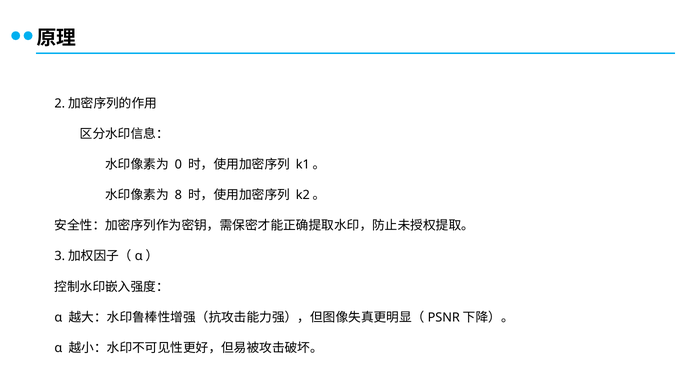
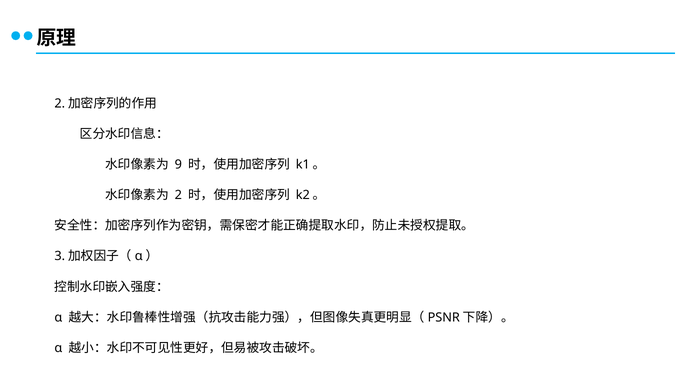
0: 0 -> 9
8: 8 -> 2
